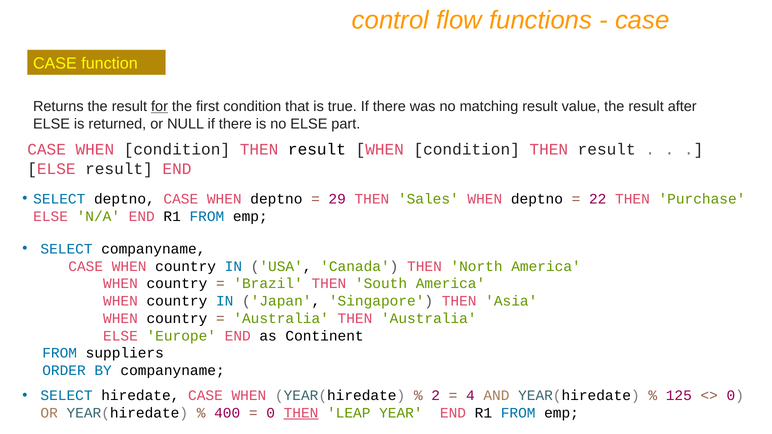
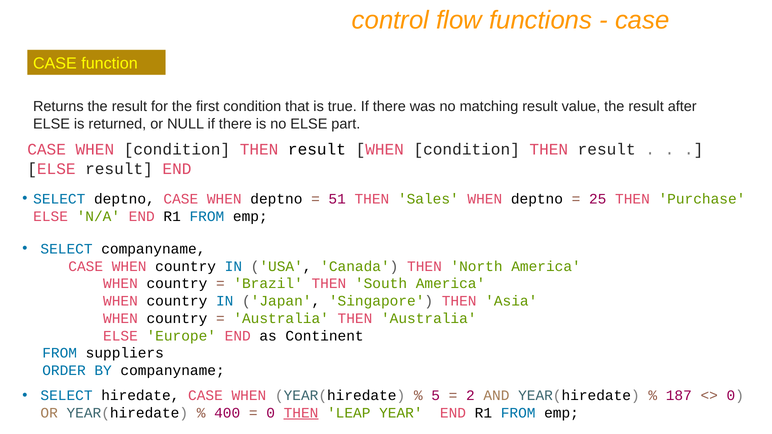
for underline: present -> none
29: 29 -> 51
22: 22 -> 25
2: 2 -> 5
4: 4 -> 2
125: 125 -> 187
